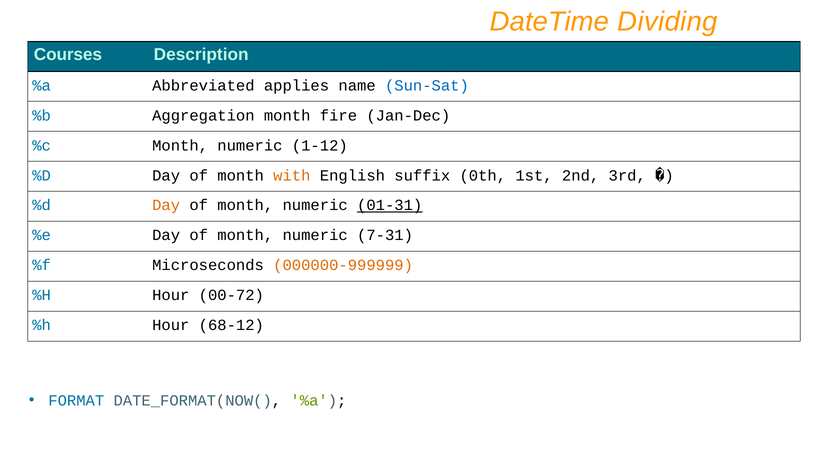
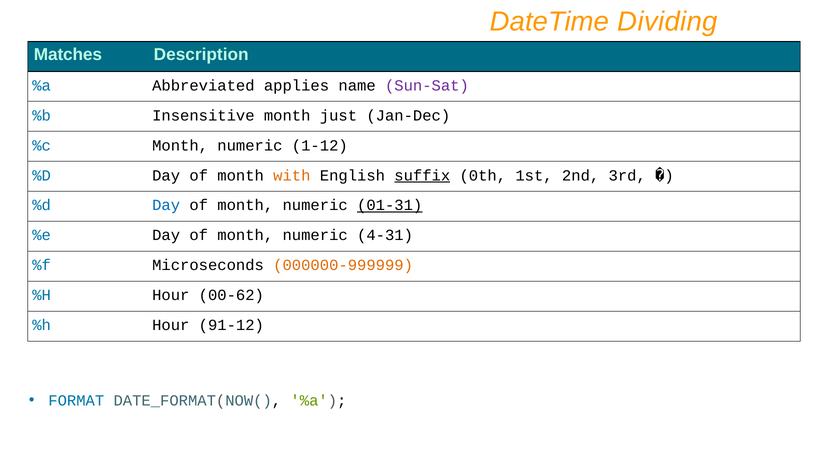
Courses: Courses -> Matches
Sun-Sat colour: blue -> purple
Aggregation: Aggregation -> Insensitive
fire: fire -> just
suffix underline: none -> present
Day at (166, 206) colour: orange -> blue
7-31: 7-31 -> 4-31
00-72: 00-72 -> 00-62
68-12: 68-12 -> 91-12
